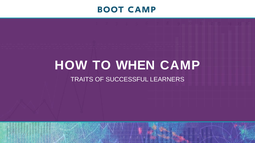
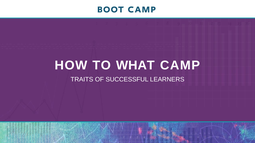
WHEN: WHEN -> WHAT
